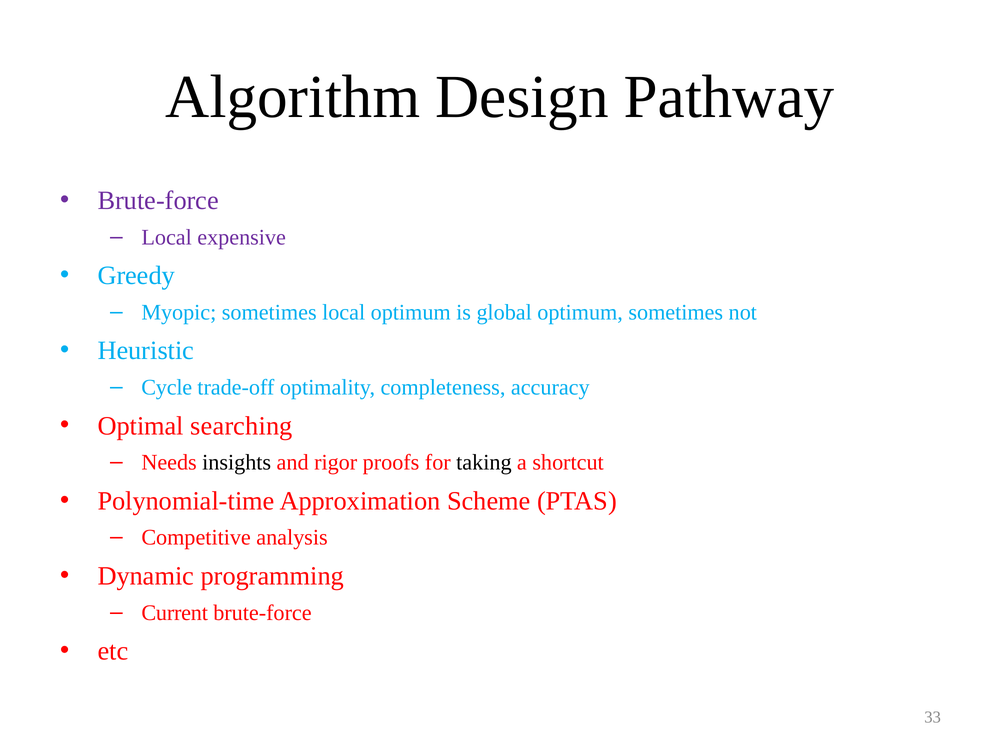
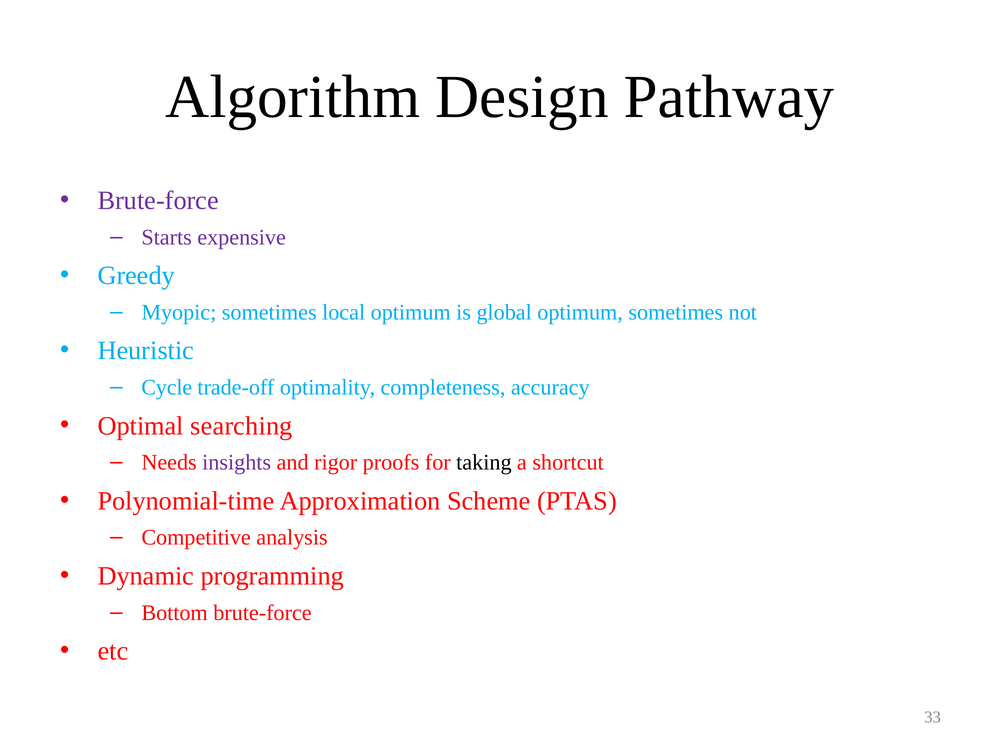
Local at (167, 237): Local -> Starts
insights colour: black -> purple
Current: Current -> Bottom
